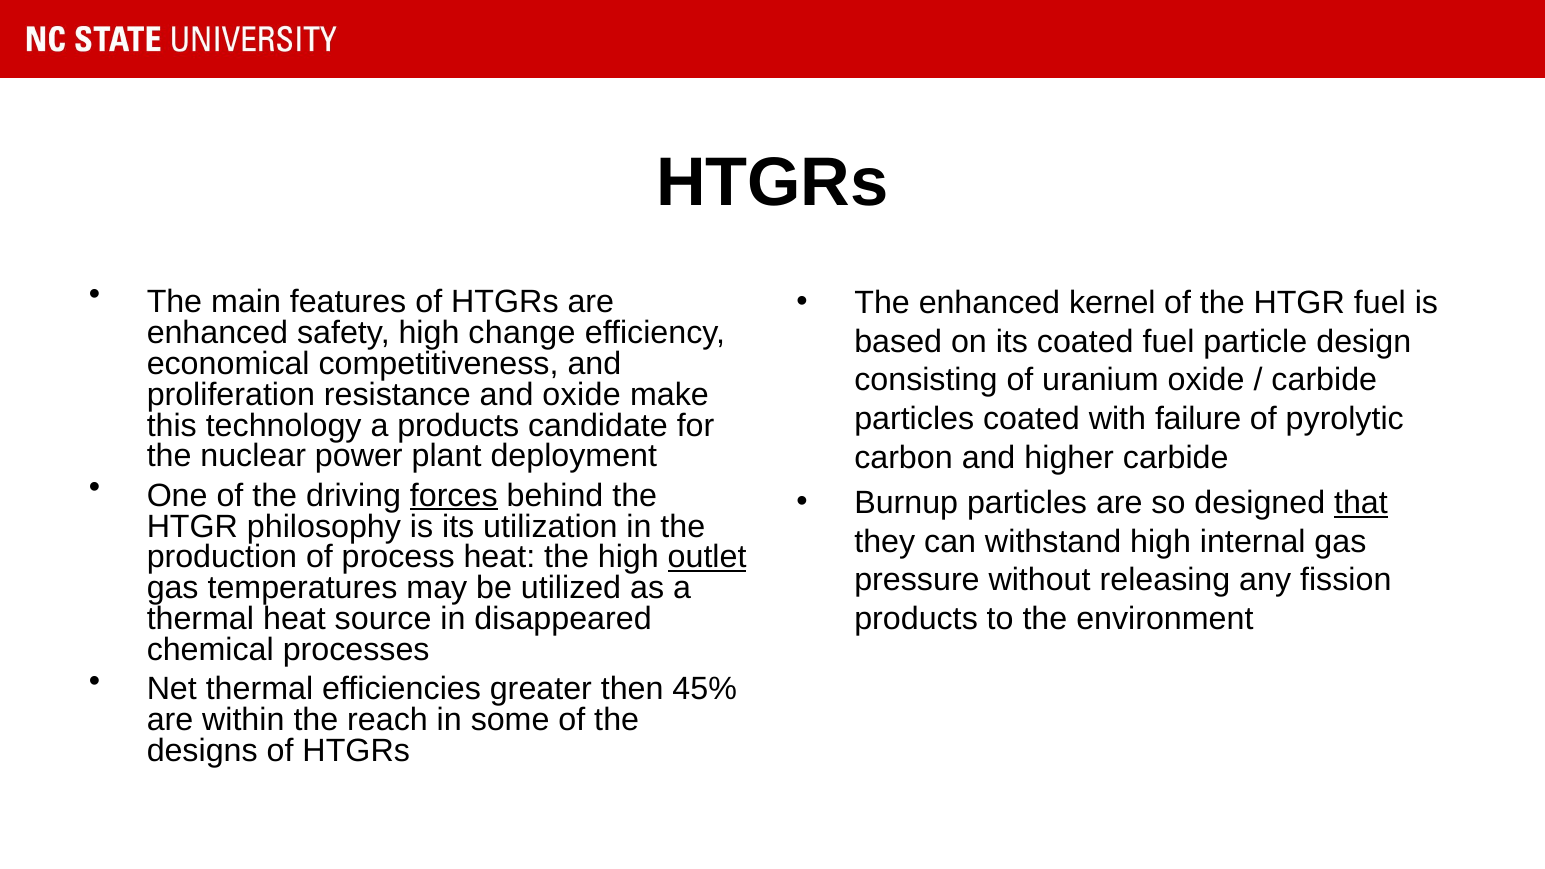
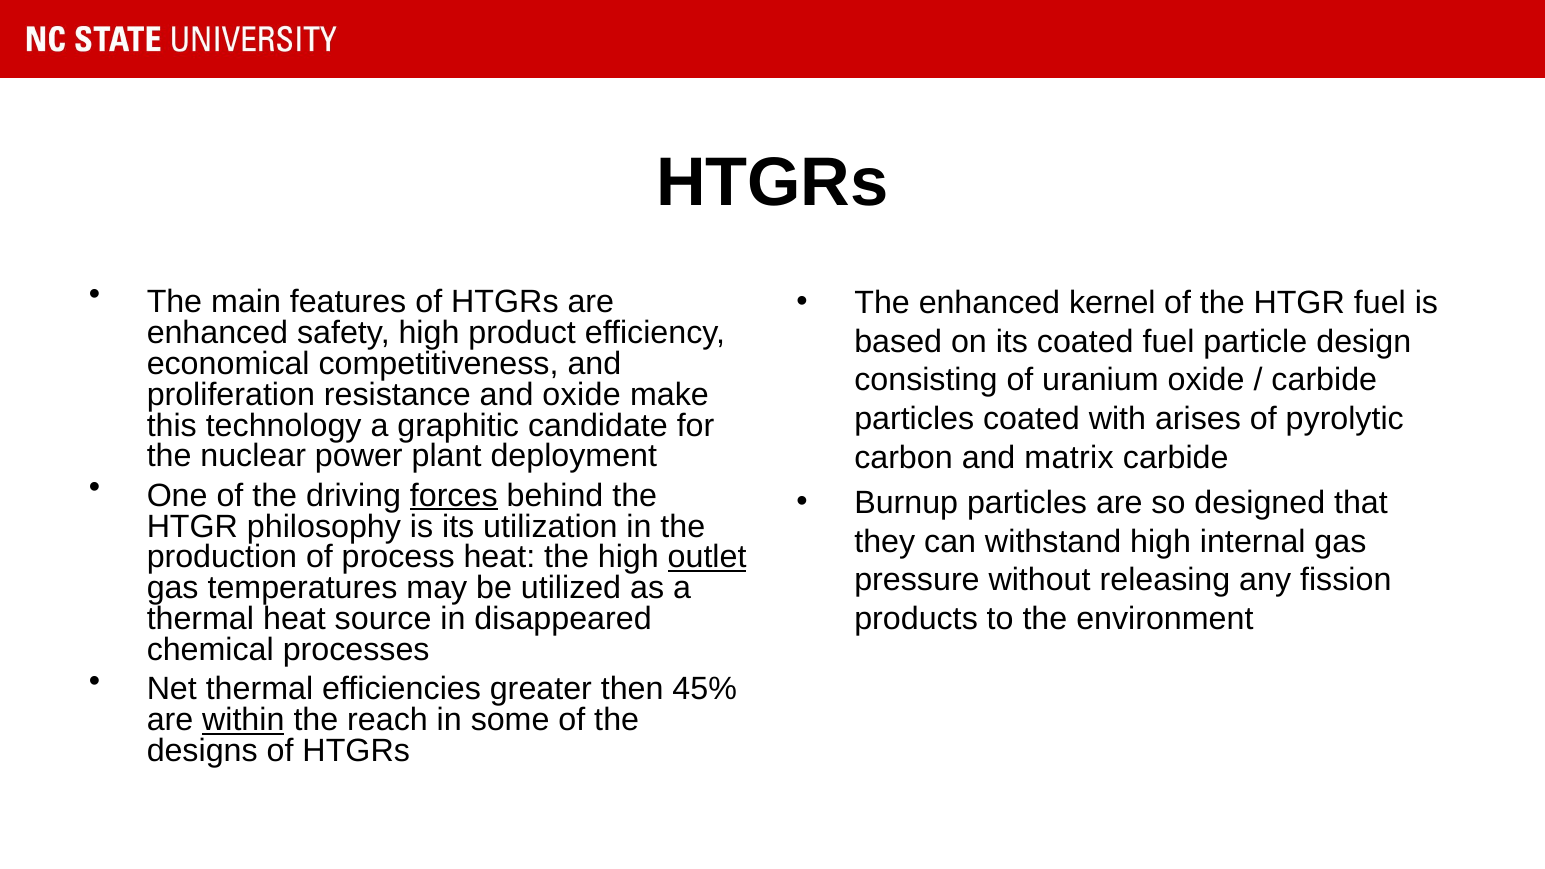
change: change -> product
failure: failure -> arises
a products: products -> graphitic
higher: higher -> matrix
that underline: present -> none
within underline: none -> present
